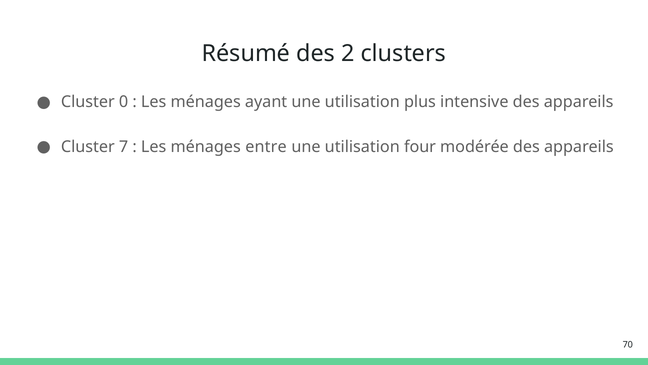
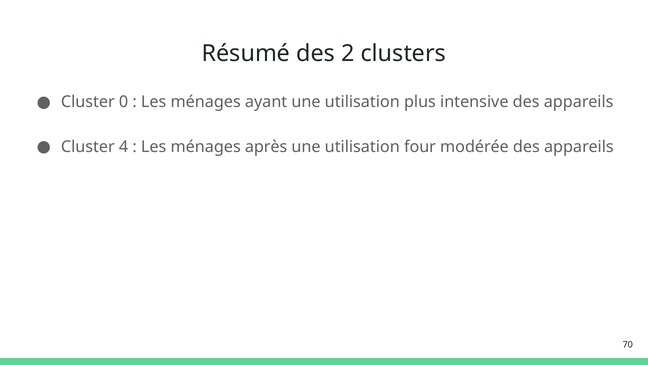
7: 7 -> 4
entre: entre -> après
